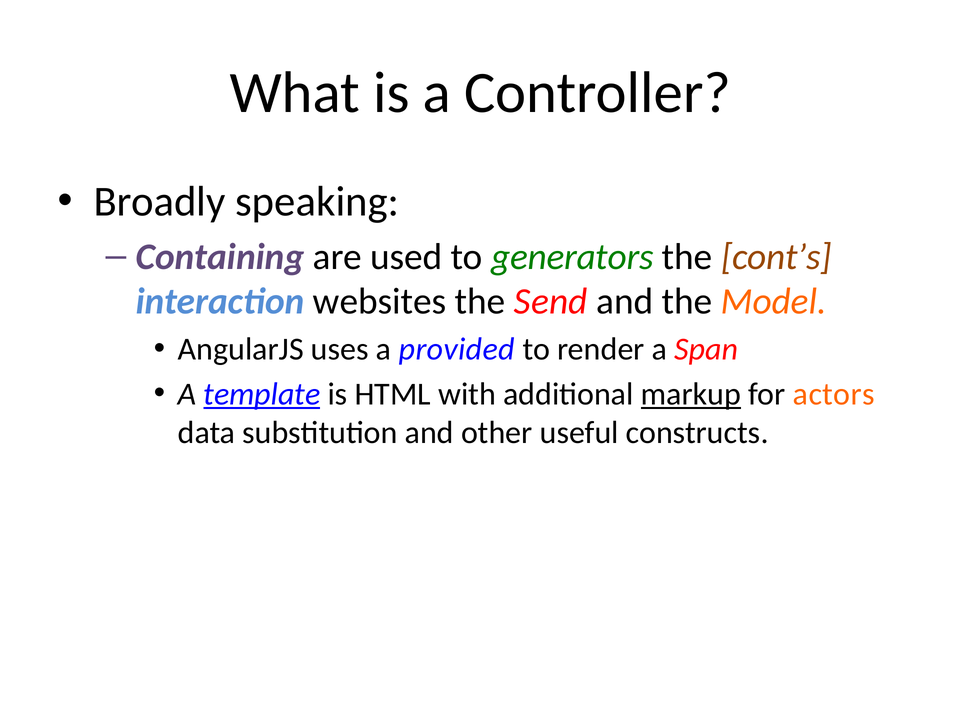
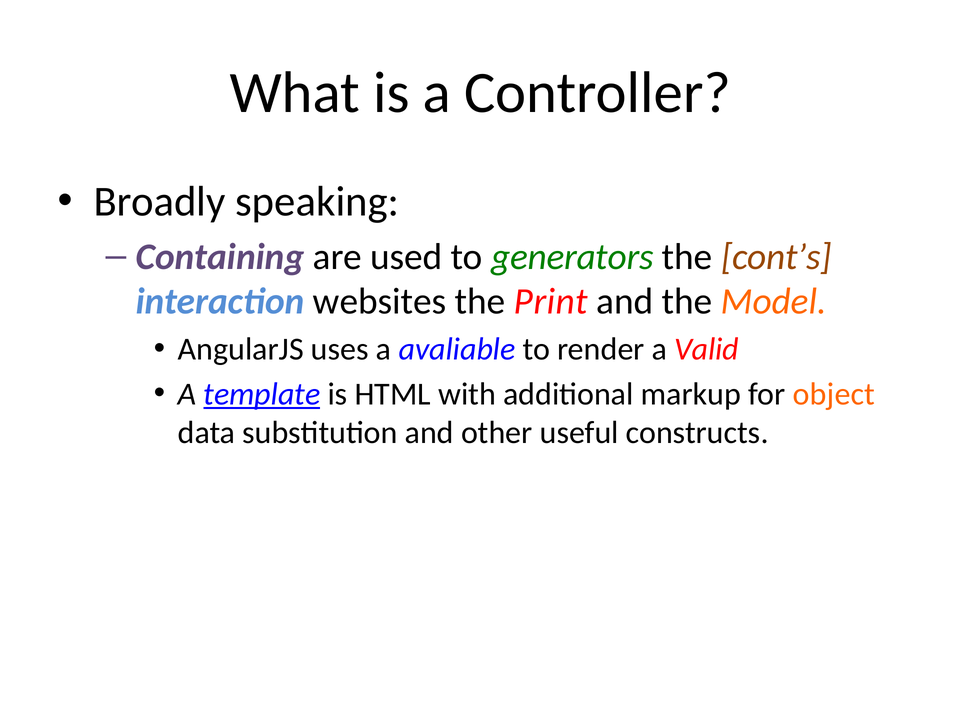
Send: Send -> Print
provided: provided -> avaliable
Span: Span -> Valid
markup underline: present -> none
actors: actors -> object
